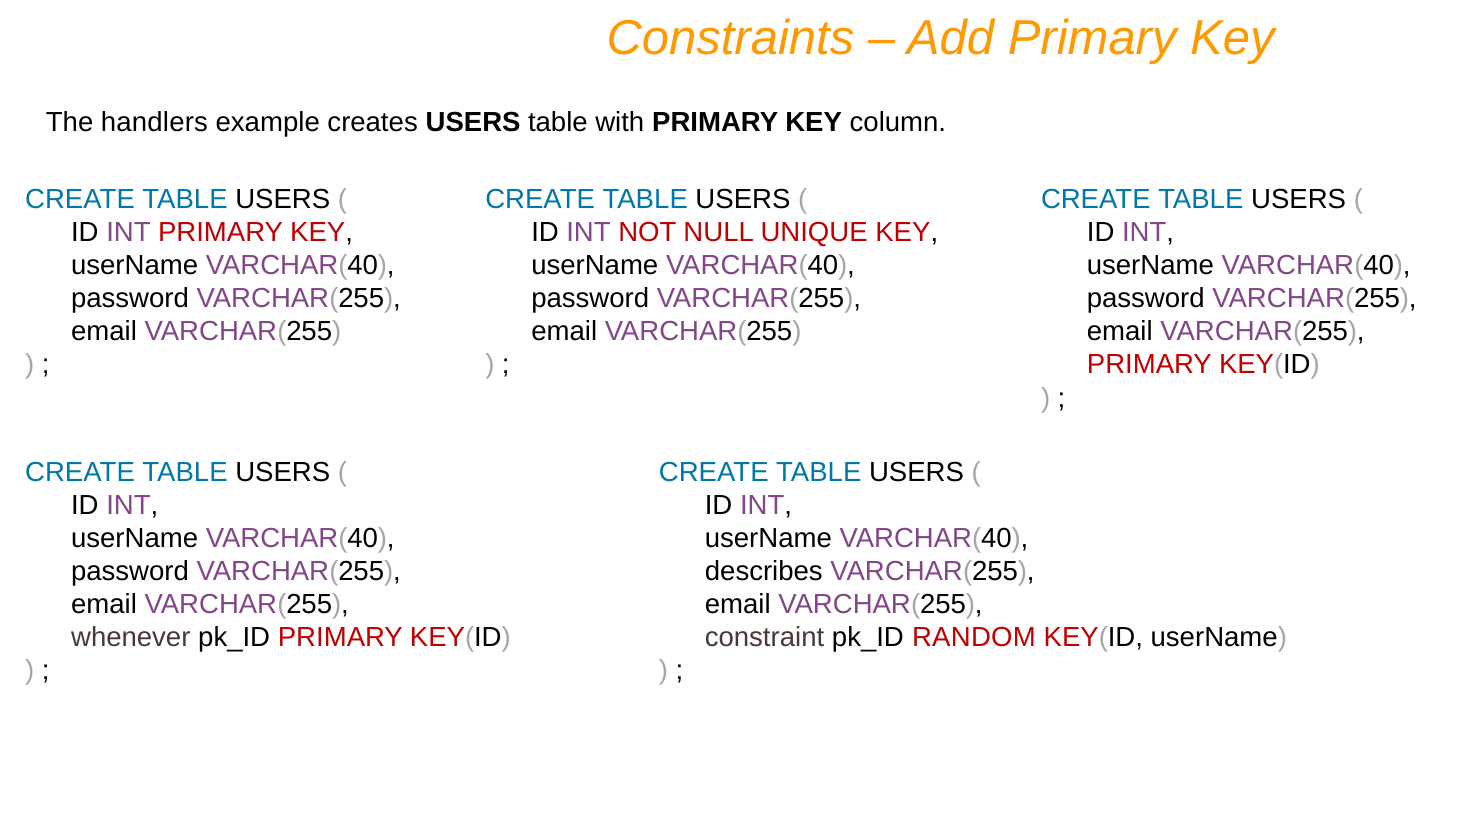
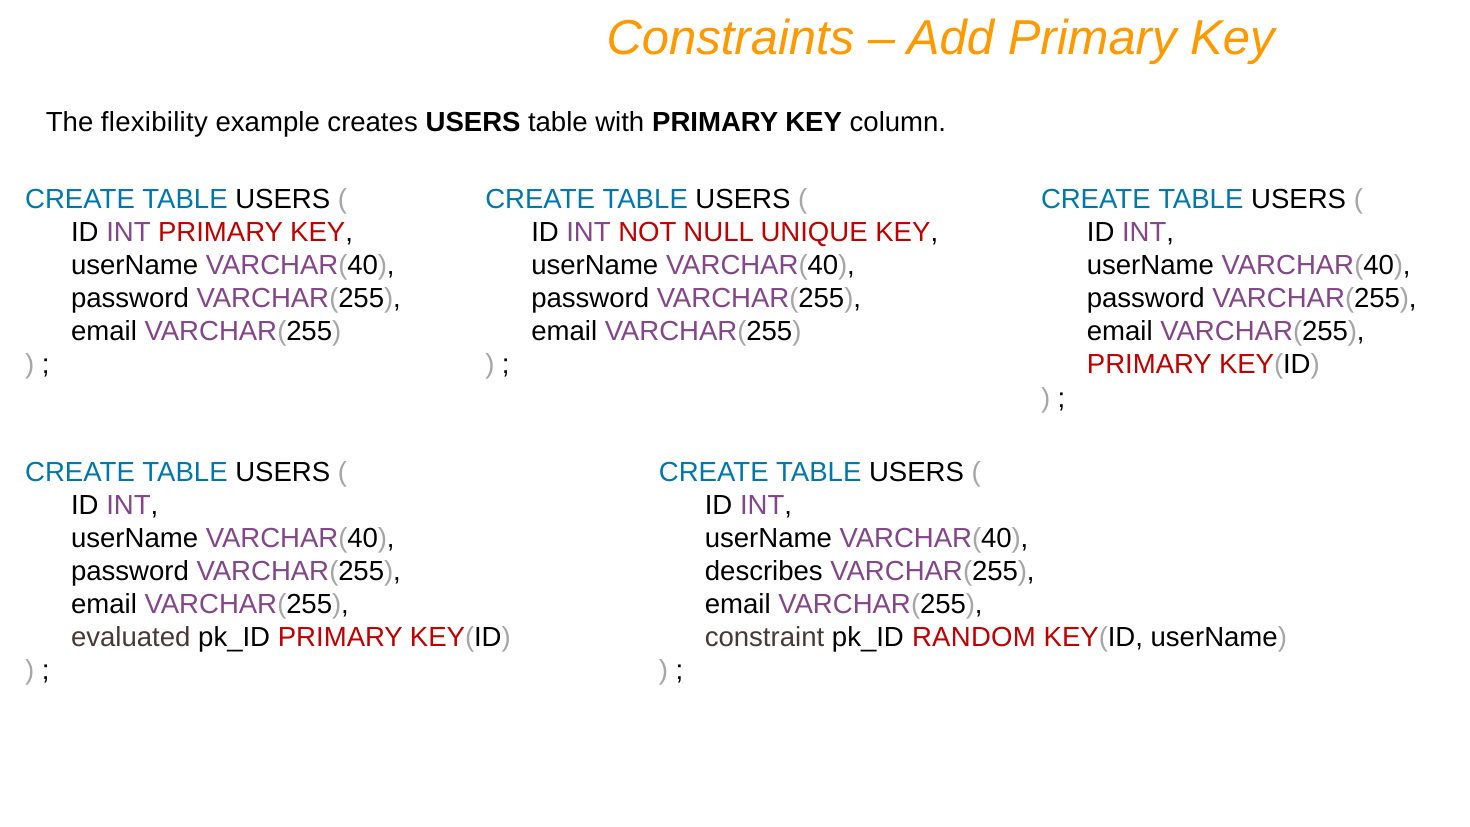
handlers: handlers -> flexibility
whenever: whenever -> evaluated
